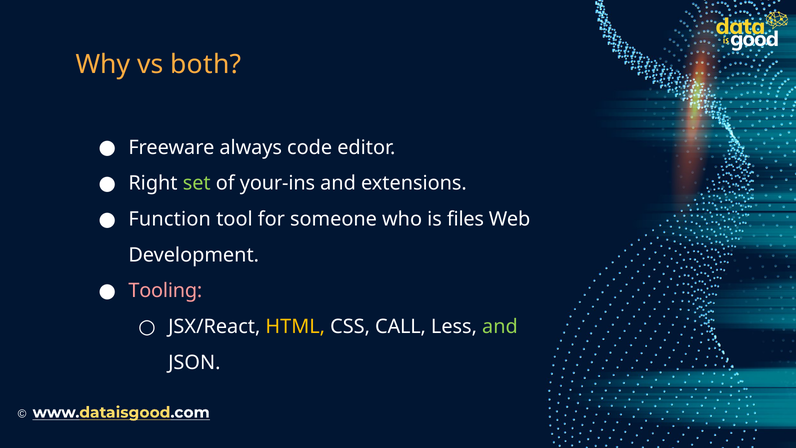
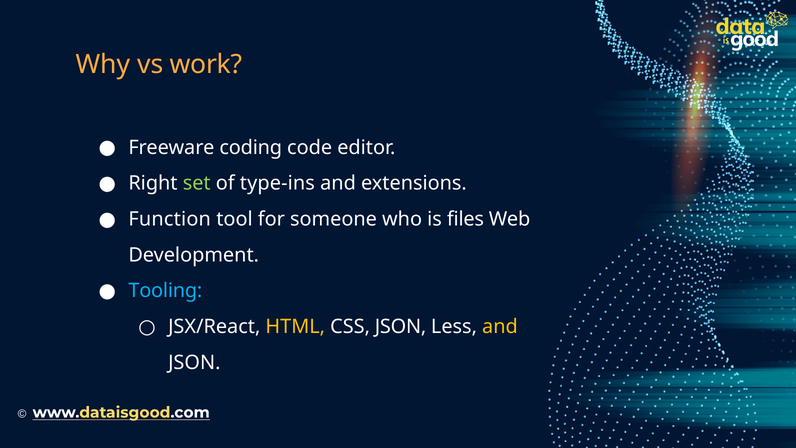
both: both -> work
always: always -> coding
your-ins: your-ins -> type-ins
Tooling colour: pink -> light blue
CSS CALL: CALL -> JSON
and at (500, 327) colour: light green -> yellow
